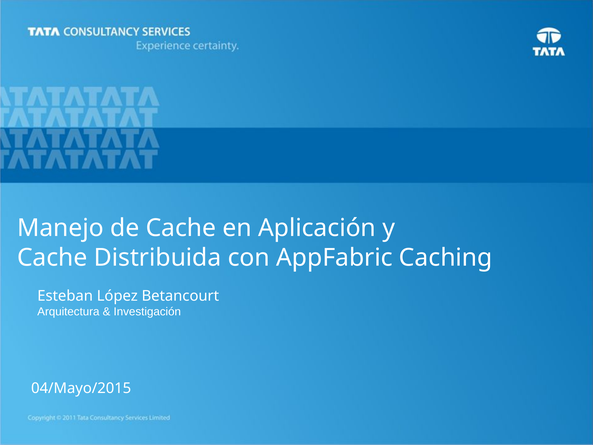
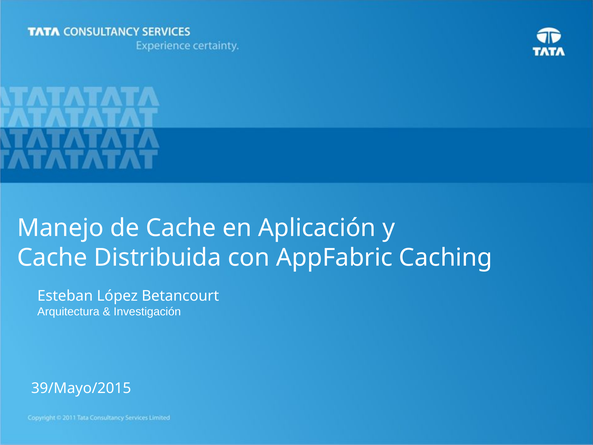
04/Mayo/2015: 04/Mayo/2015 -> 39/Mayo/2015
